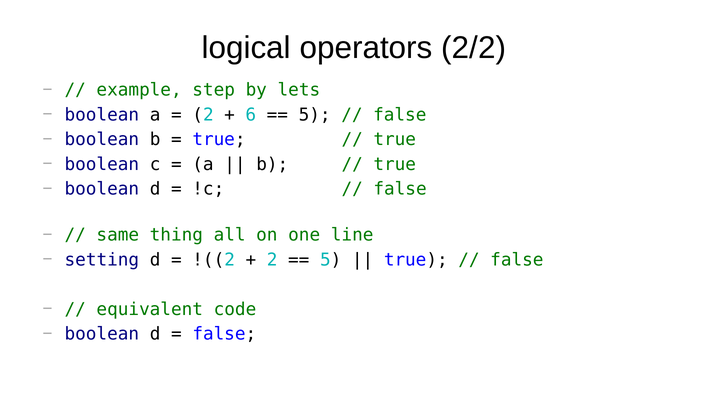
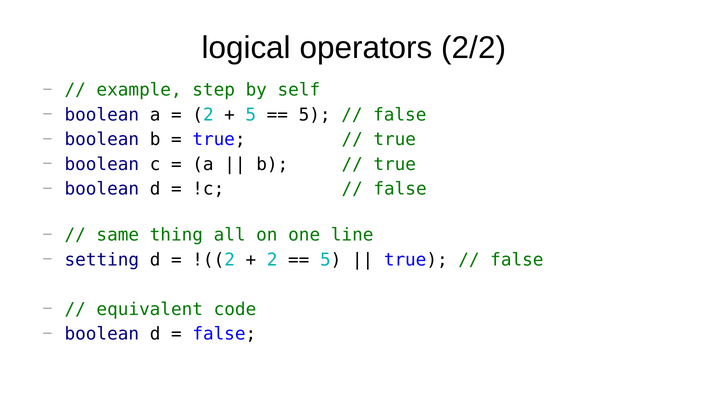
lets: lets -> self
6 at (251, 115): 6 -> 5
